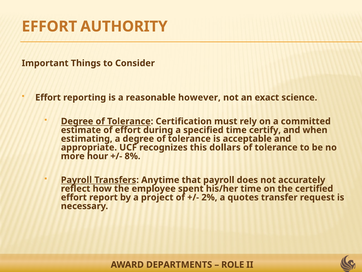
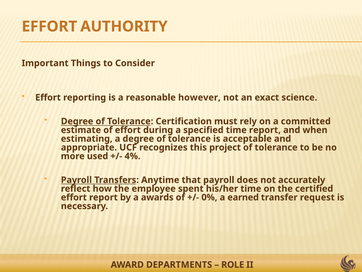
time certify: certify -> report
dollars: dollars -> project
hour: hour -> used
8%: 8% -> 4%
project: project -> awards
2%: 2% -> 0%
quotes: quotes -> earned
